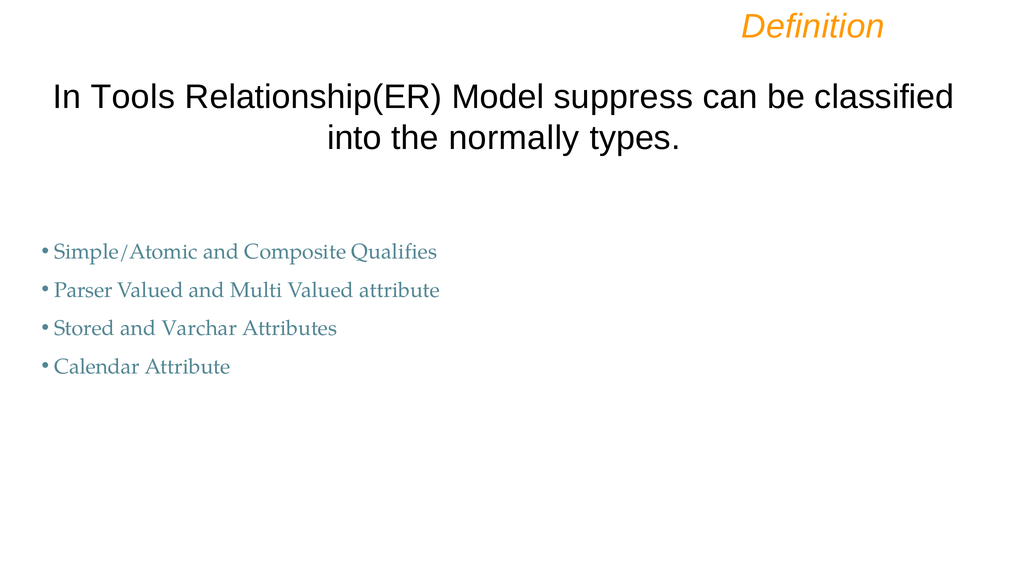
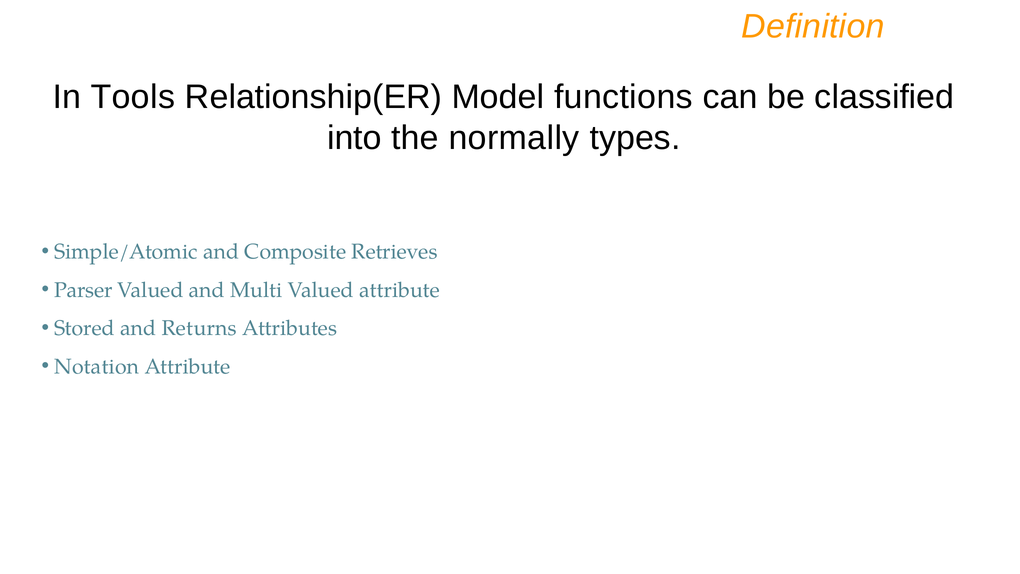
suppress: suppress -> functions
Qualifies: Qualifies -> Retrieves
Varchar: Varchar -> Returns
Calendar: Calendar -> Notation
